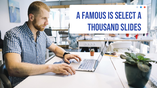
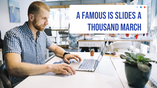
SELECT: SELECT -> SLIDES
SLIDES: SLIDES -> MARCH
